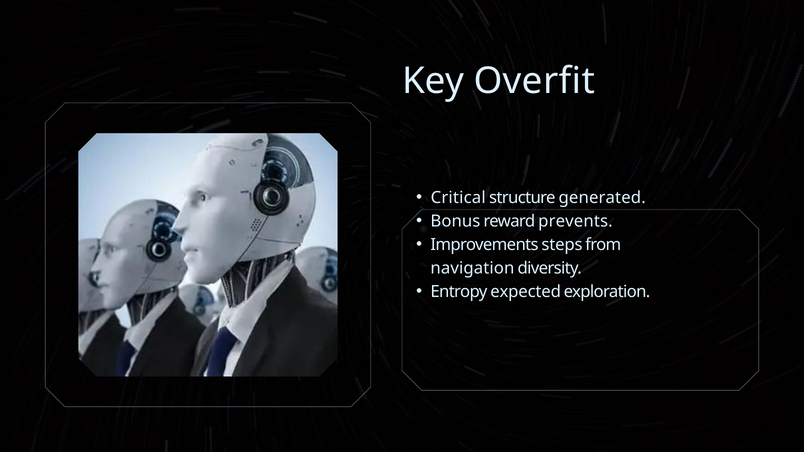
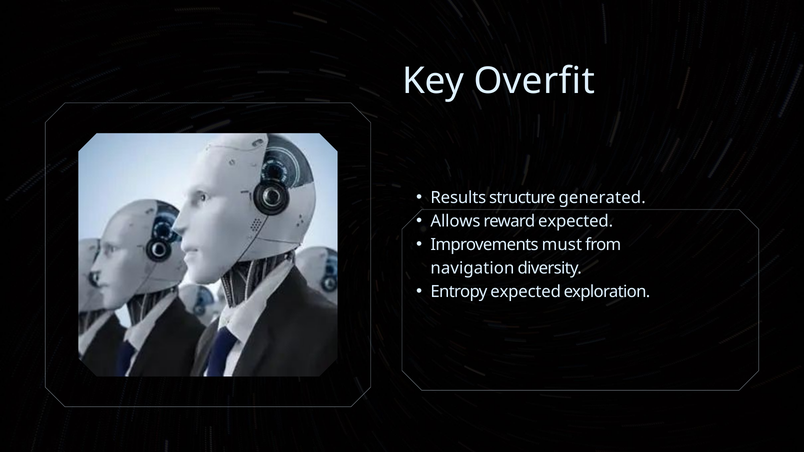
Critical: Critical -> Results
Bonus: Bonus -> Allows
reward prevents: prevents -> expected
steps: steps -> must
